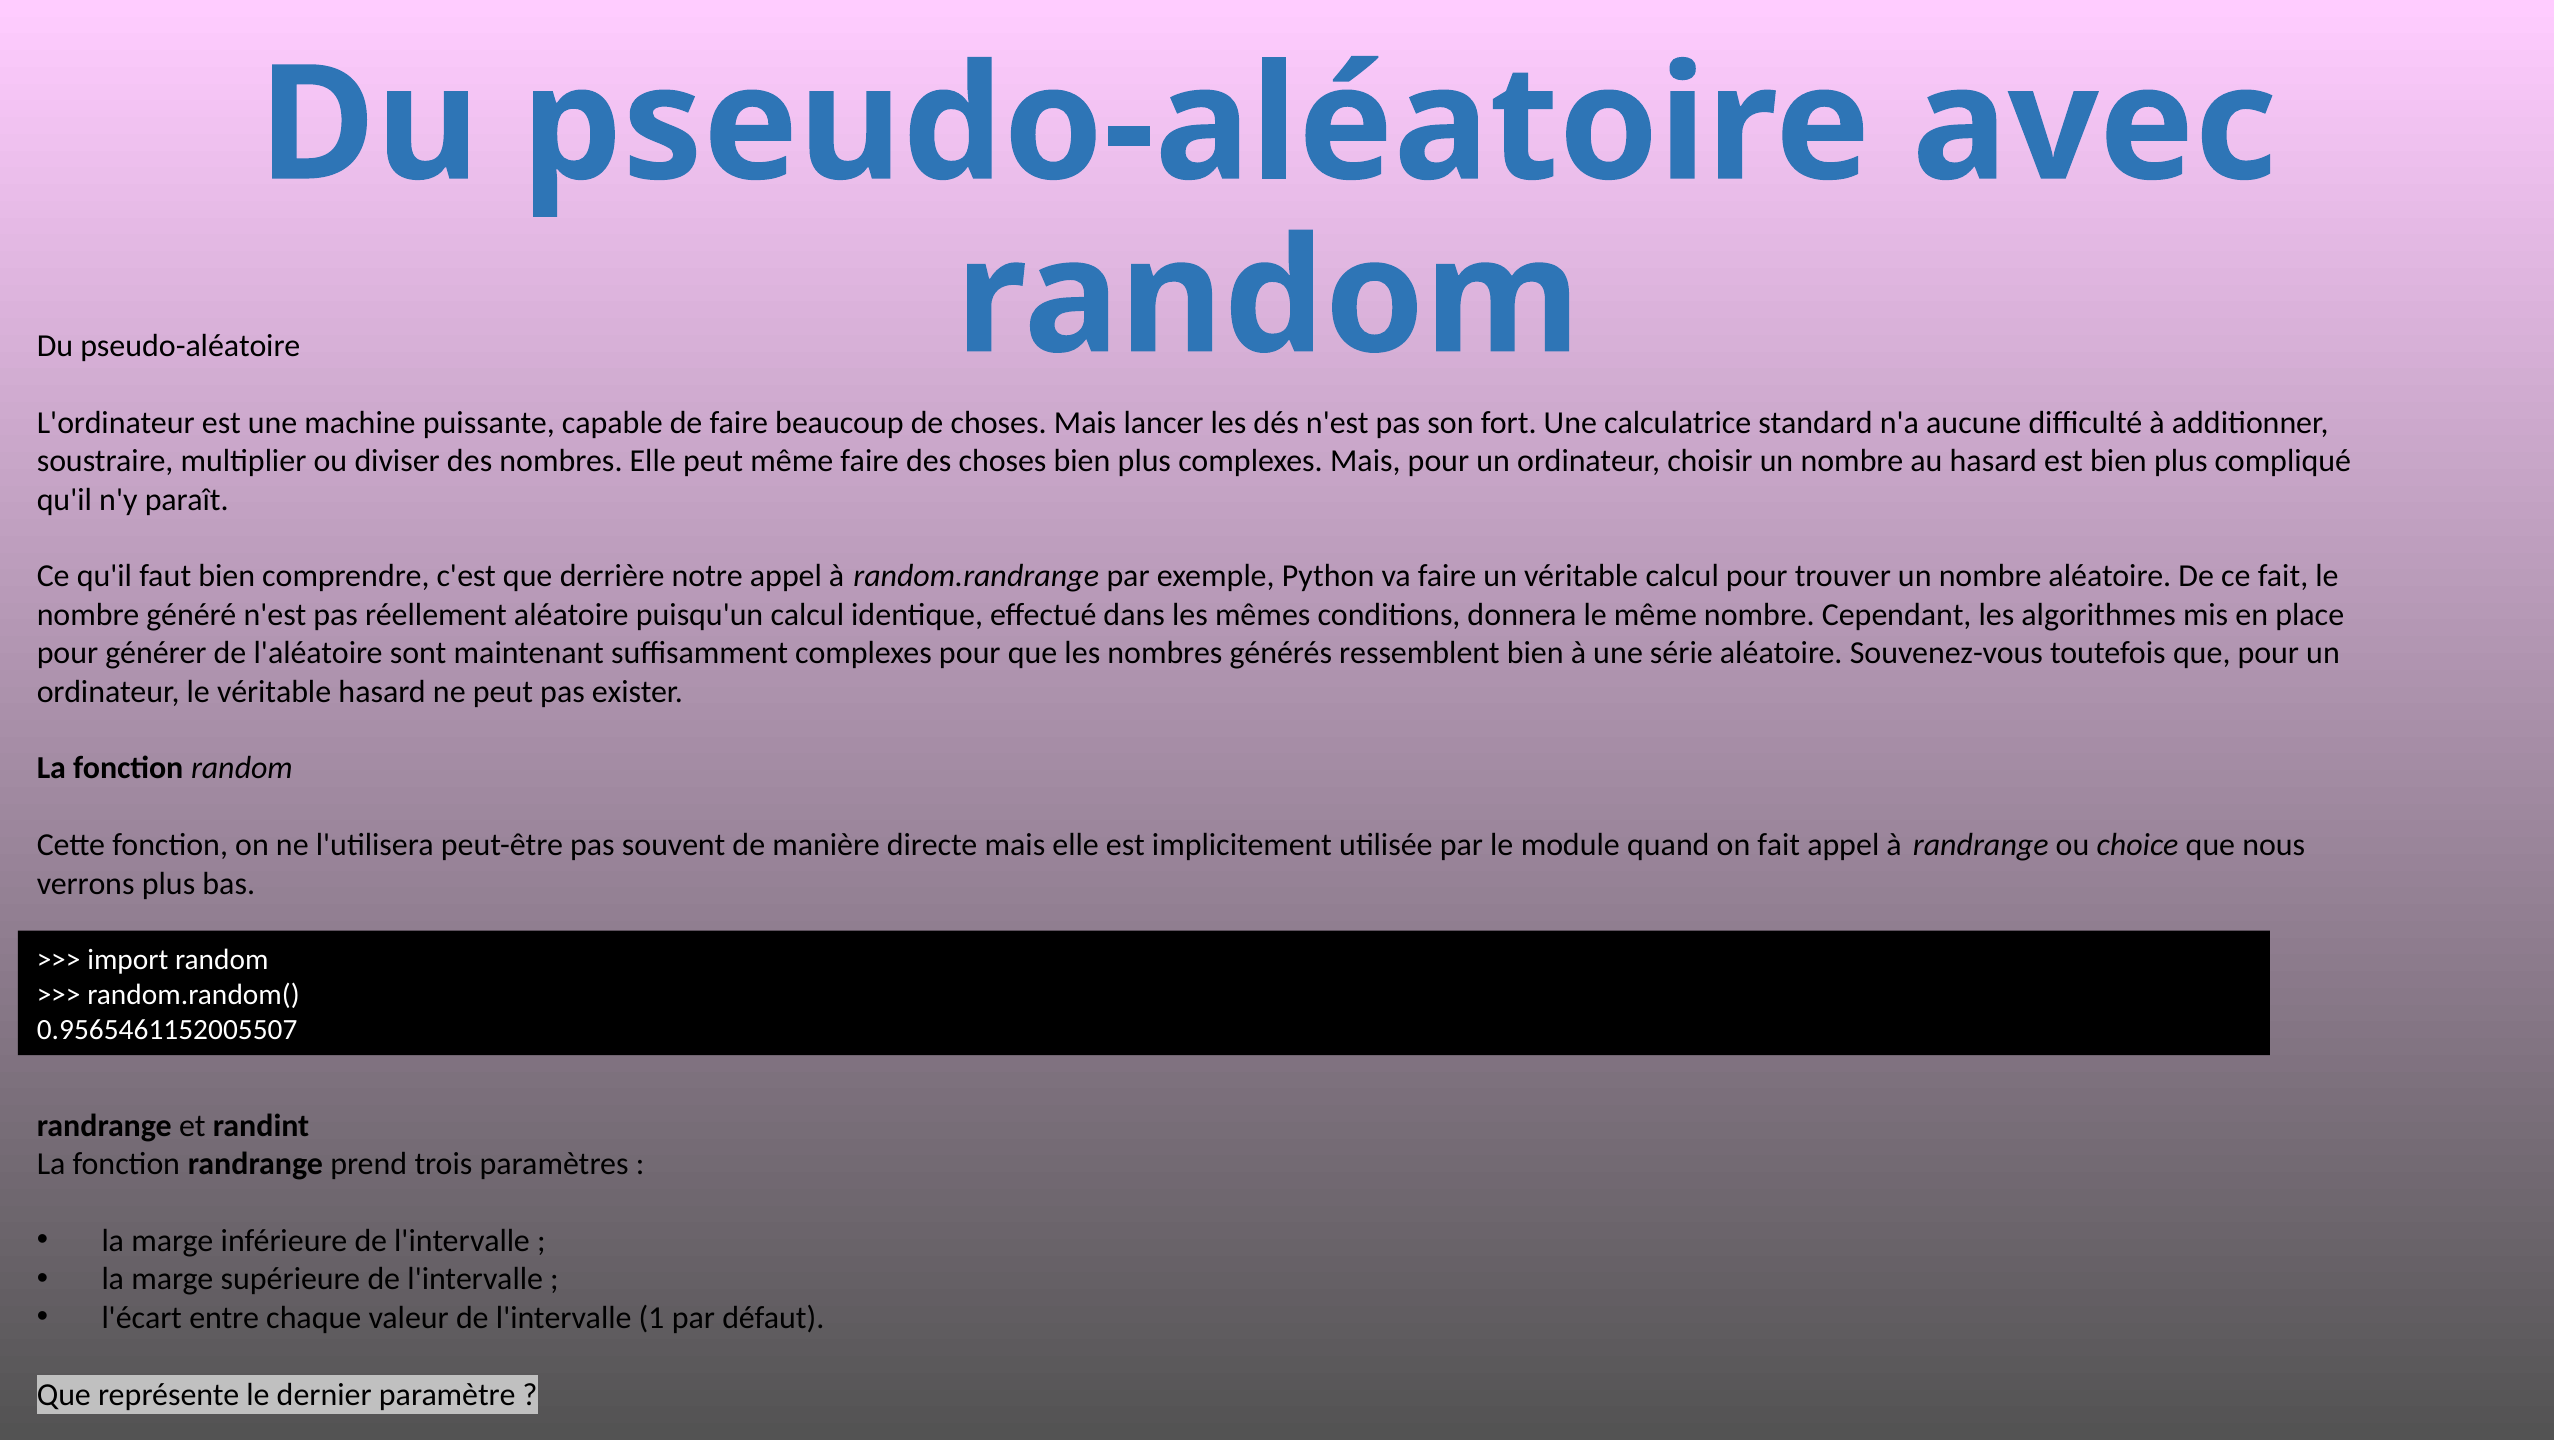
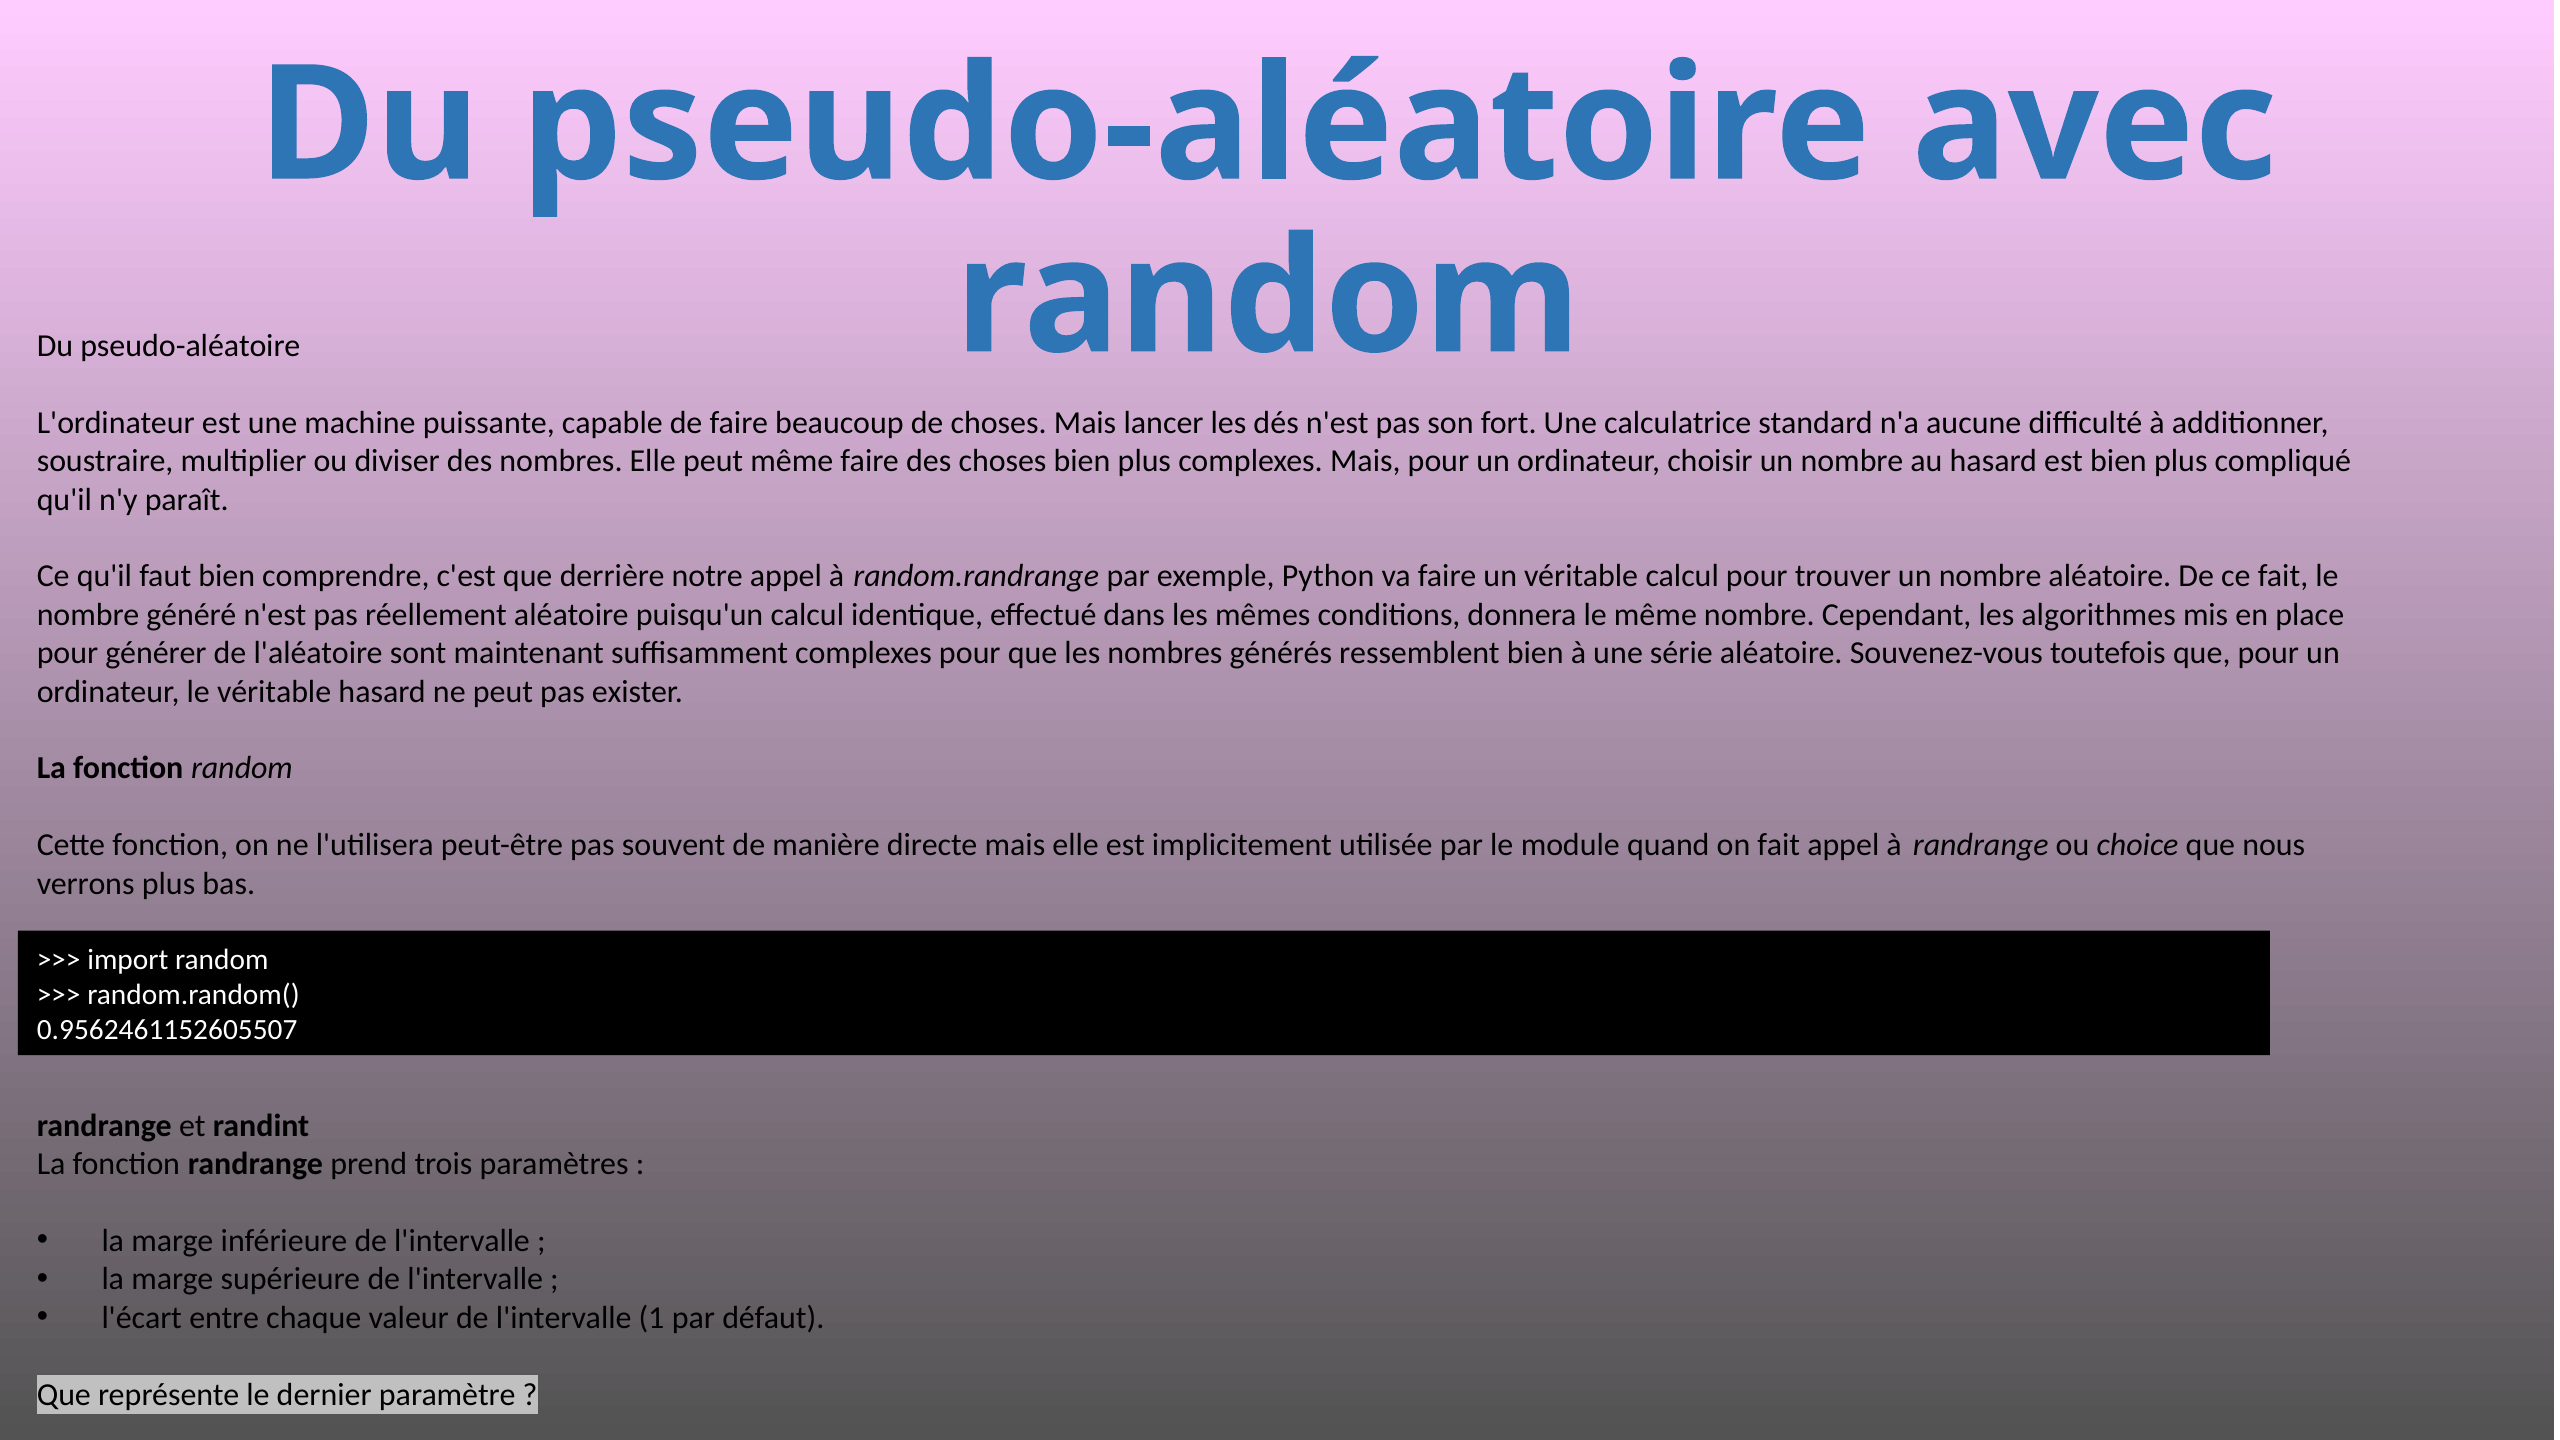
0.9565461152005507: 0.9565461152005507 -> 0.9562461152605507
